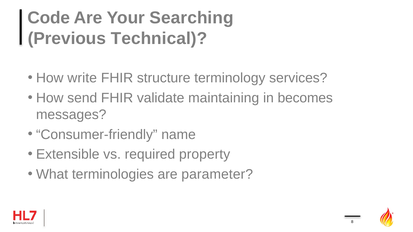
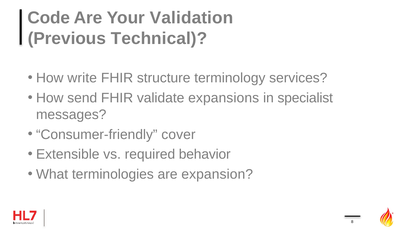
Searching: Searching -> Validation
maintaining: maintaining -> expansions
becomes: becomes -> specialist
name: name -> cover
property: property -> behavior
parameter: parameter -> expansion
